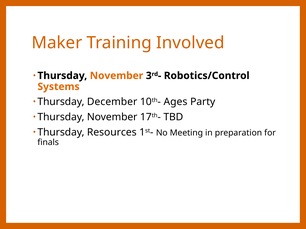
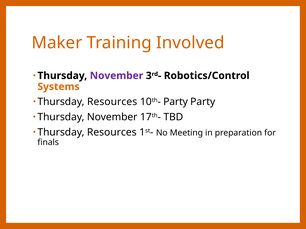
November at (117, 76) colour: orange -> purple
December at (112, 102): December -> Resources
10th- Ages: Ages -> Party
